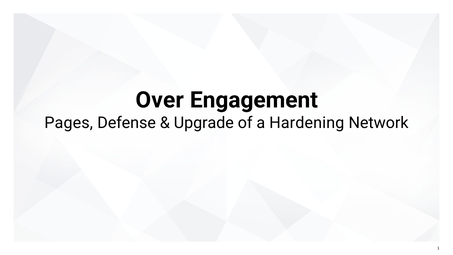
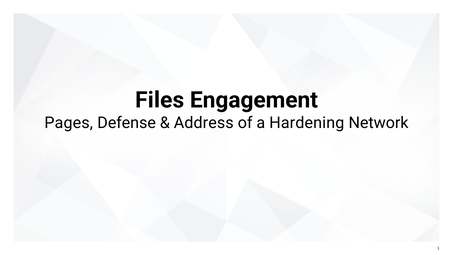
Over: Over -> Files
Upgrade: Upgrade -> Address
